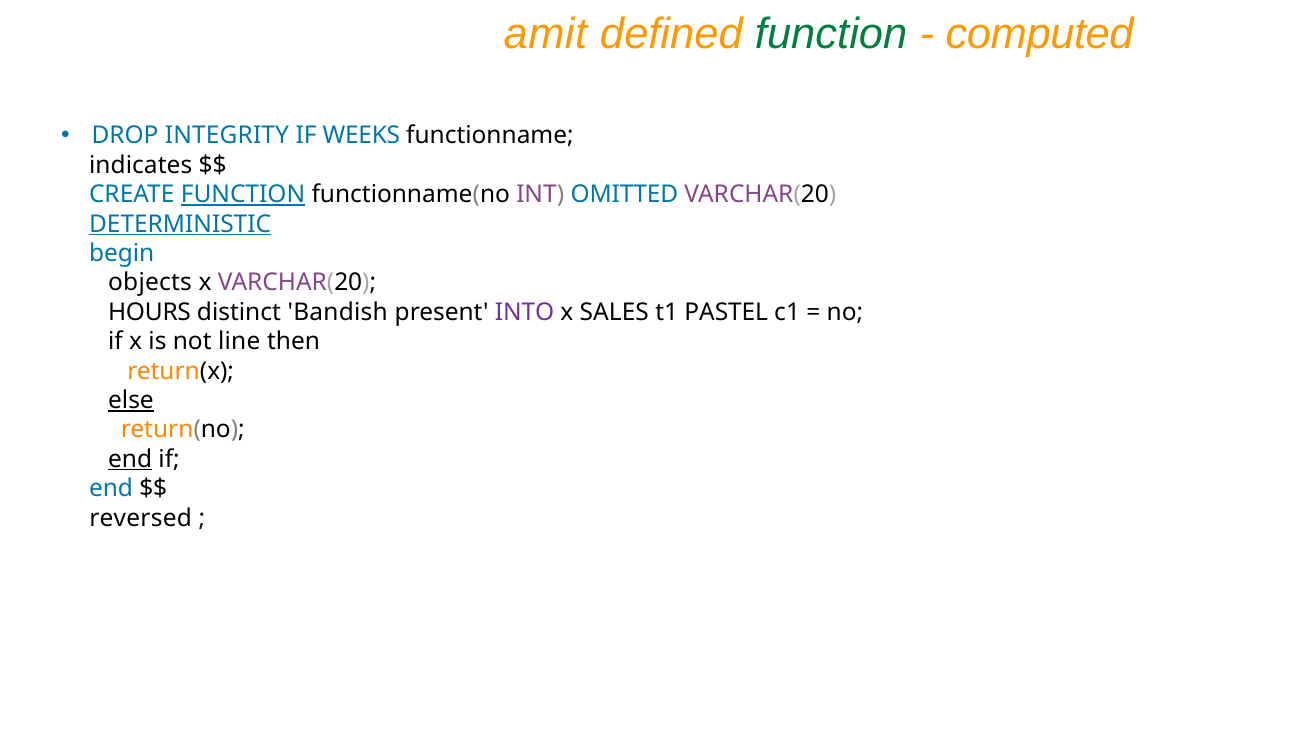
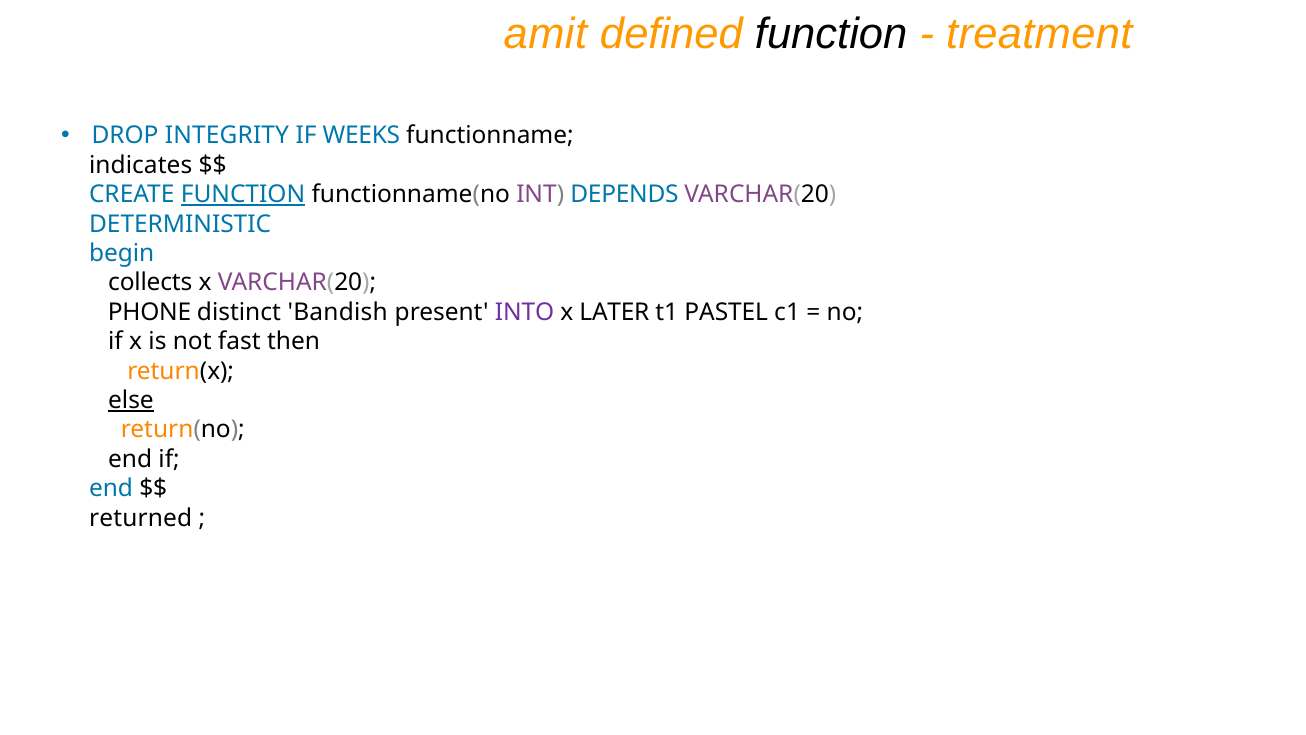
function at (831, 34) colour: green -> black
computed: computed -> treatment
OMITTED: OMITTED -> DEPENDS
DETERMINISTIC underline: present -> none
objects: objects -> collects
HOURS: HOURS -> PHONE
SALES: SALES -> LATER
line: line -> fast
end at (130, 459) underline: present -> none
reversed: reversed -> returned
